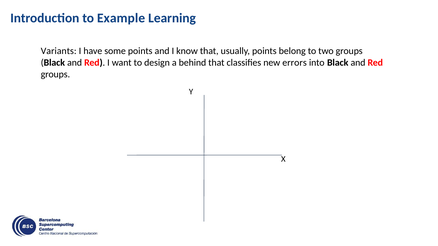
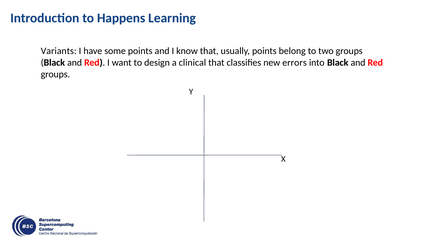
Example: Example -> Happens
behind: behind -> clinical
